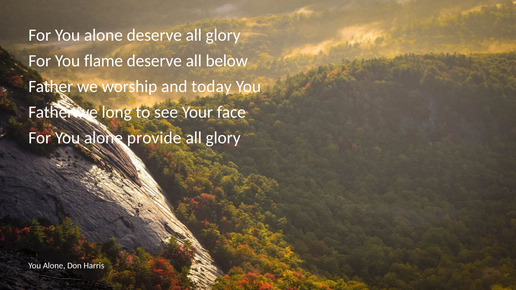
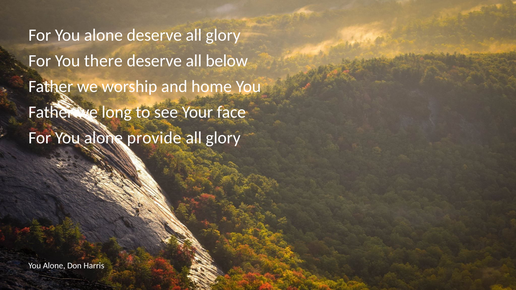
flame: flame -> there
today: today -> home
